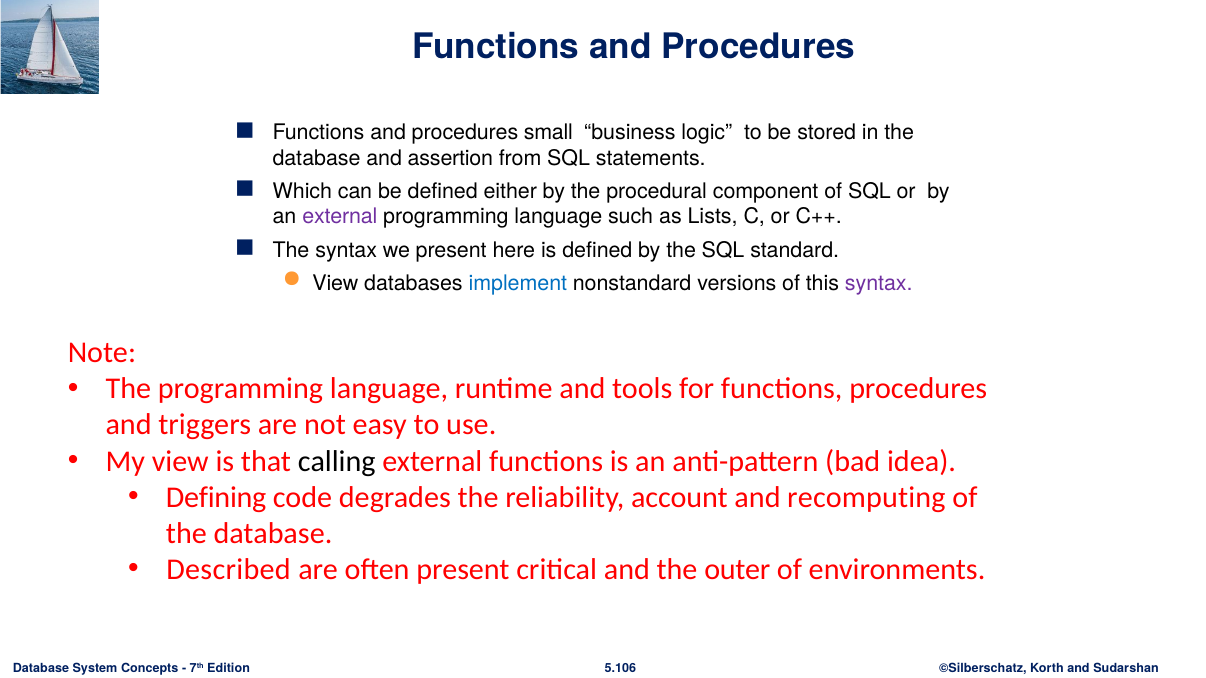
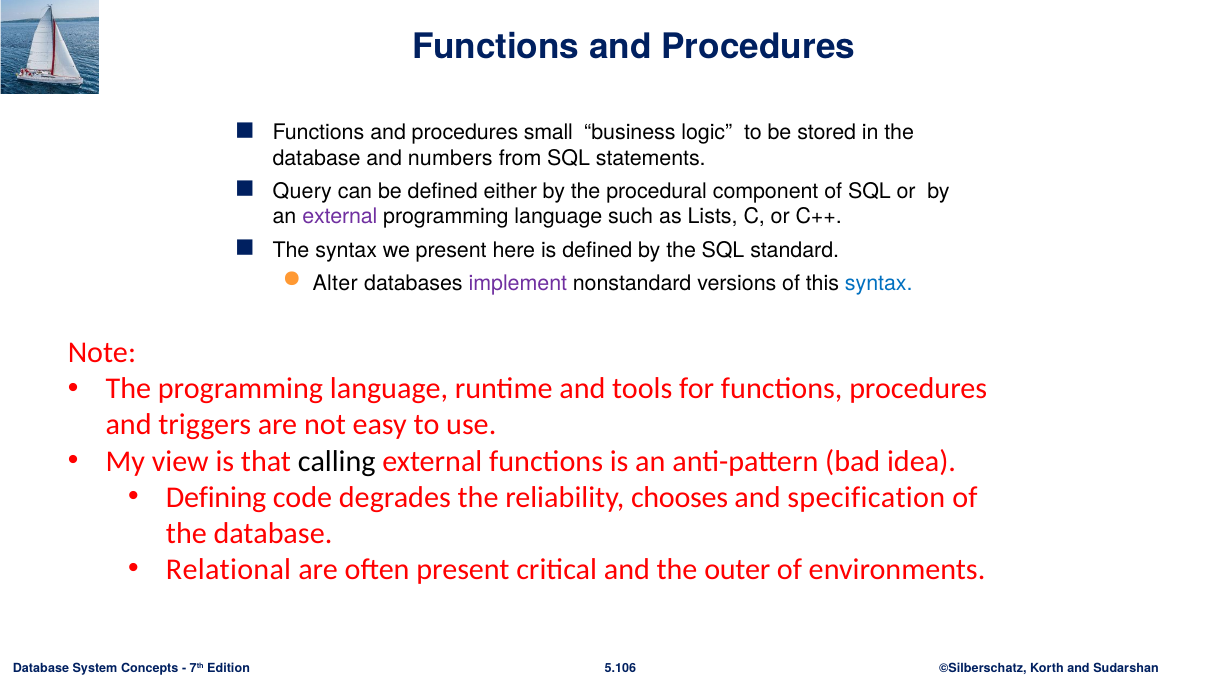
assertion: assertion -> numbers
Which: Which -> Query
View at (335, 283): View -> Alter
implement colour: blue -> purple
syntax at (879, 283) colour: purple -> blue
account: account -> chooses
recomputing: recomputing -> specification
Described: Described -> Relational
